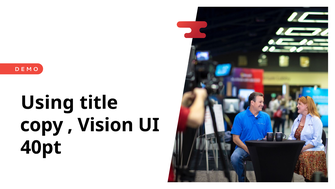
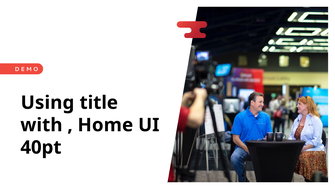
copy: copy -> with
Vision: Vision -> Home
